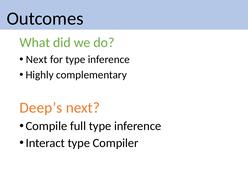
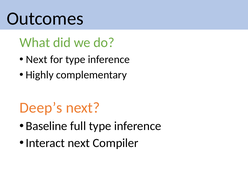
Compile: Compile -> Baseline
Interact type: type -> next
